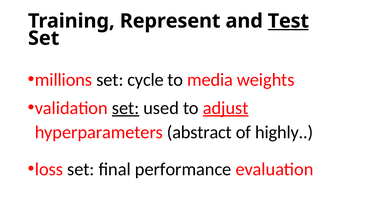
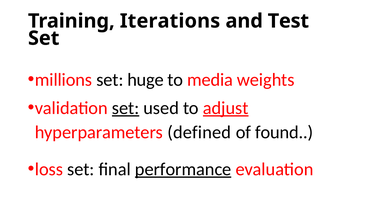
Represent: Represent -> Iterations
Test underline: present -> none
cycle: cycle -> huge
abstract: abstract -> defined
highly: highly -> found
performance underline: none -> present
